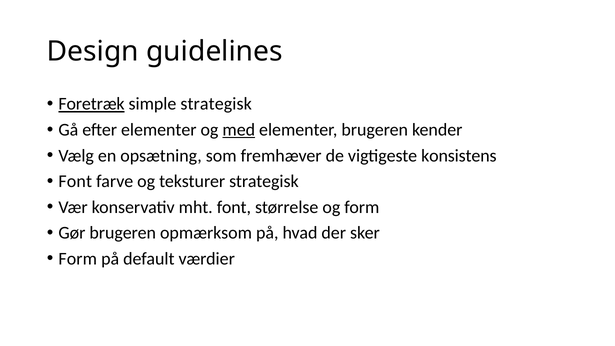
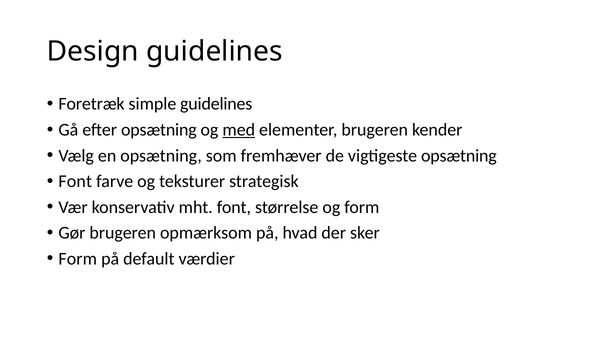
Foretræk underline: present -> none
simple strategisk: strategisk -> guidelines
efter elementer: elementer -> opsætning
vigtigeste konsistens: konsistens -> opsætning
